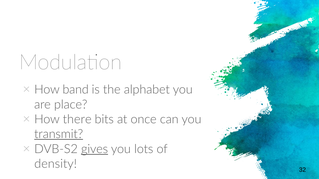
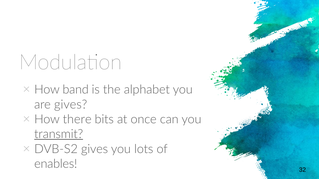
are place: place -> gives
gives at (95, 149) underline: present -> none
density: density -> enables
